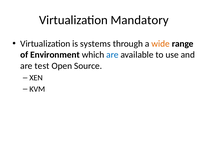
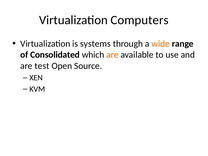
Mandatory: Mandatory -> Computers
Environment: Environment -> Consolidated
are at (112, 55) colour: blue -> orange
